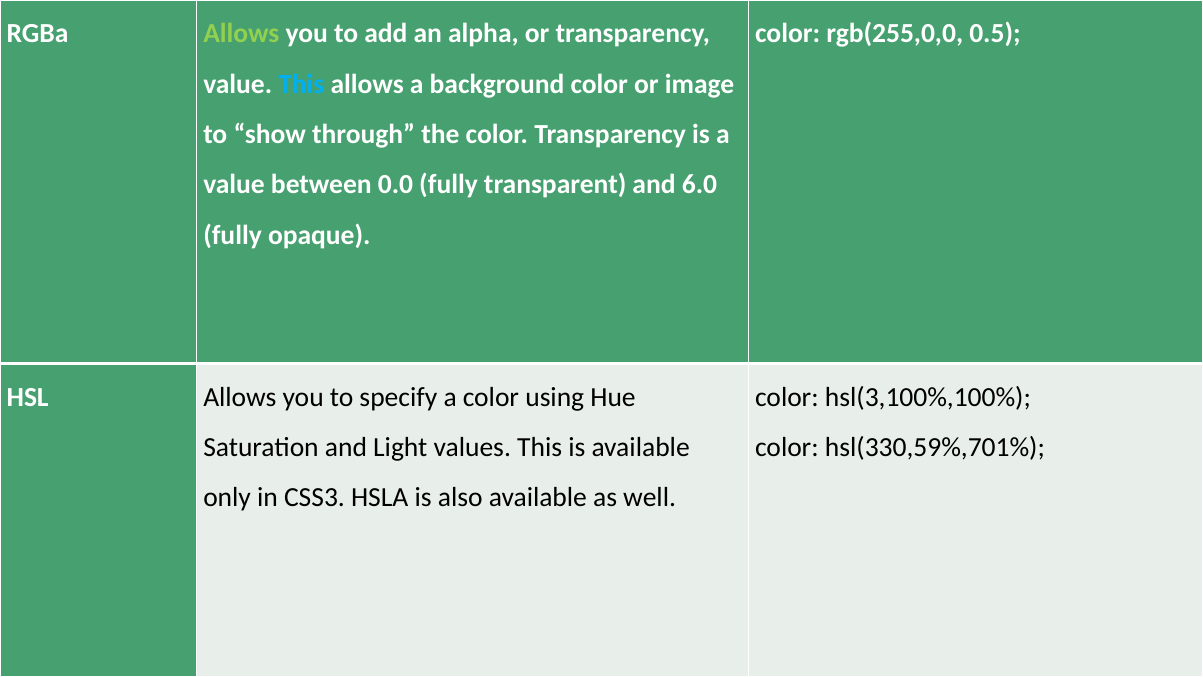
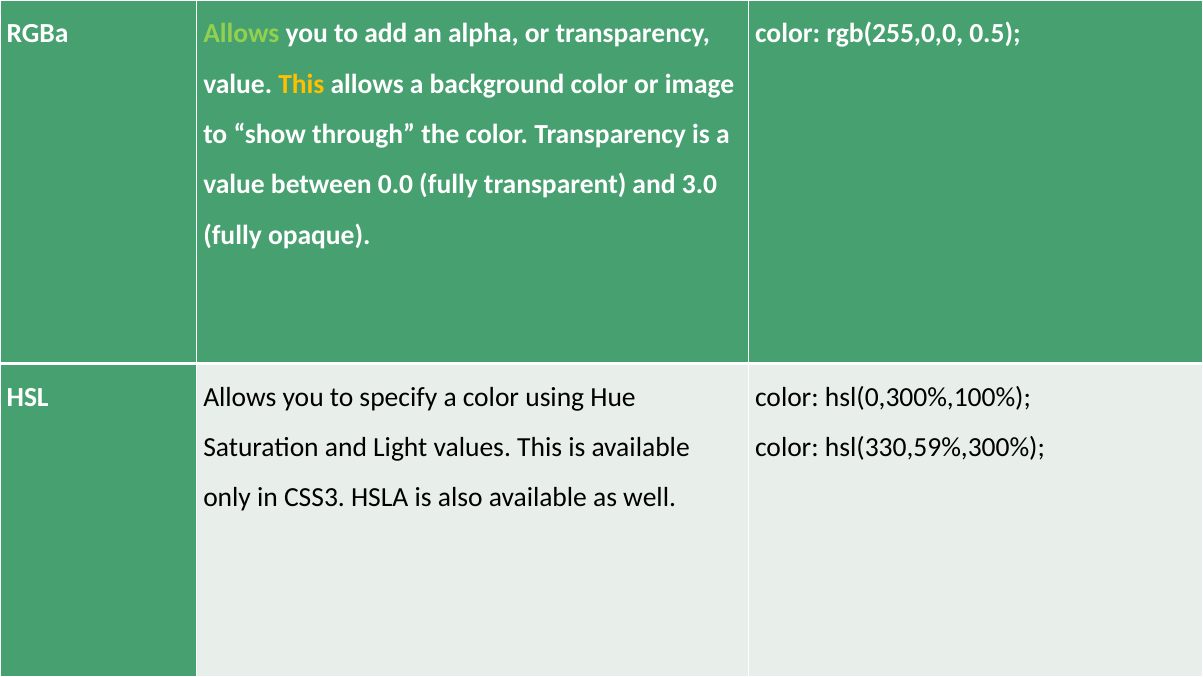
This at (301, 84) colour: light blue -> yellow
6.0: 6.0 -> 3.0
hsl(3,100%,100%: hsl(3,100%,100% -> hsl(0,300%,100%
hsl(330,59%,701%: hsl(330,59%,701% -> hsl(330,59%,300%
